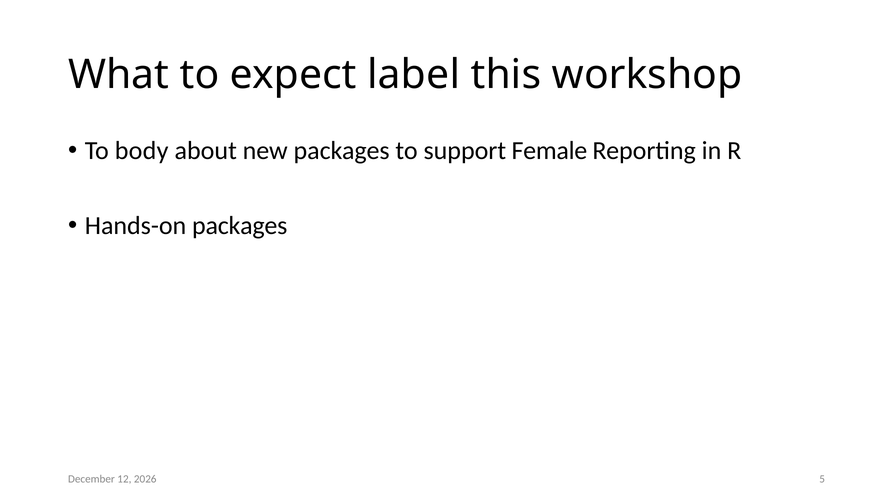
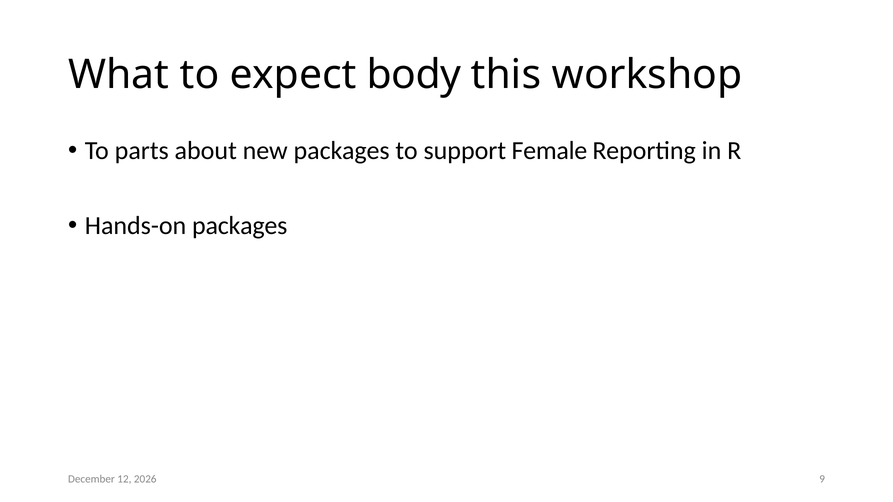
label: label -> body
body: body -> parts
5: 5 -> 9
